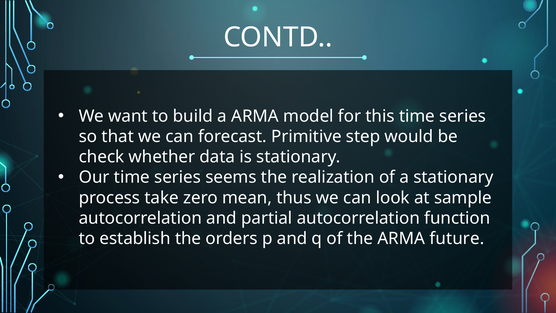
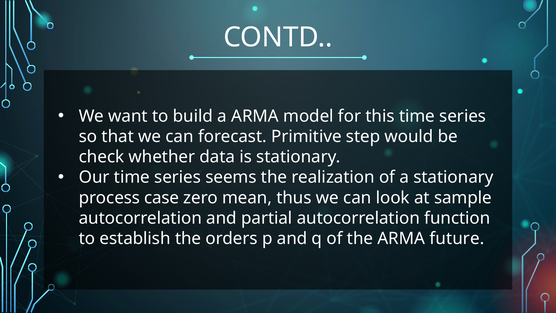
take: take -> case
